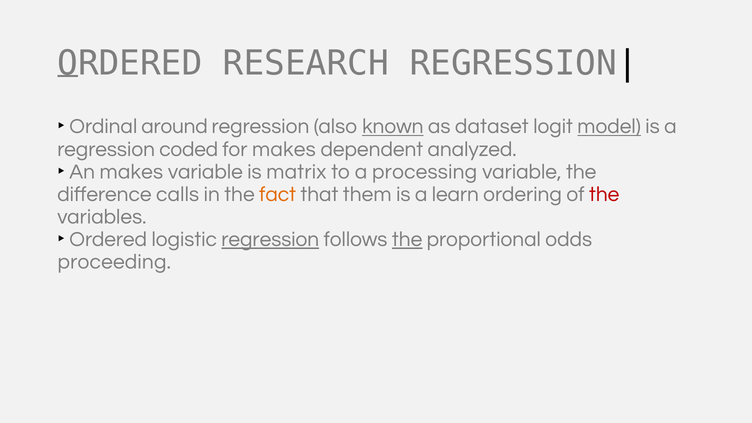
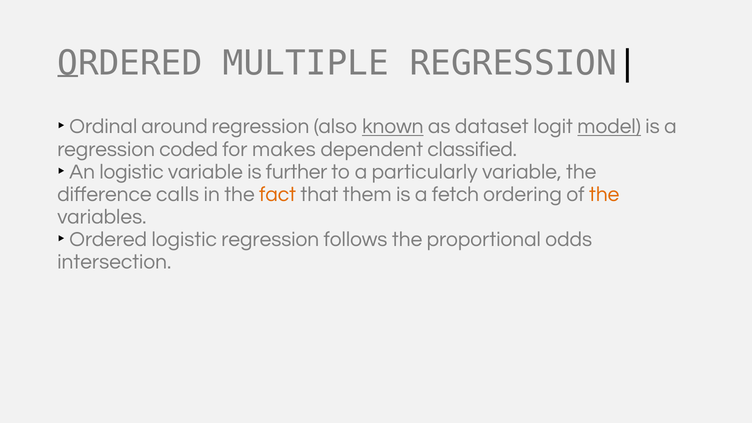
RESEARCH: RESEARCH -> MULTIPLE
analyzed: analyzed -> classified
makes at (131, 172): makes -> logistic
matrix: matrix -> further
processing: processing -> particularly
learn: learn -> fetch
the at (604, 194) colour: red -> orange
regression at (270, 239) underline: present -> none
the at (407, 239) underline: present -> none
proceeding: proceeding -> intersection
